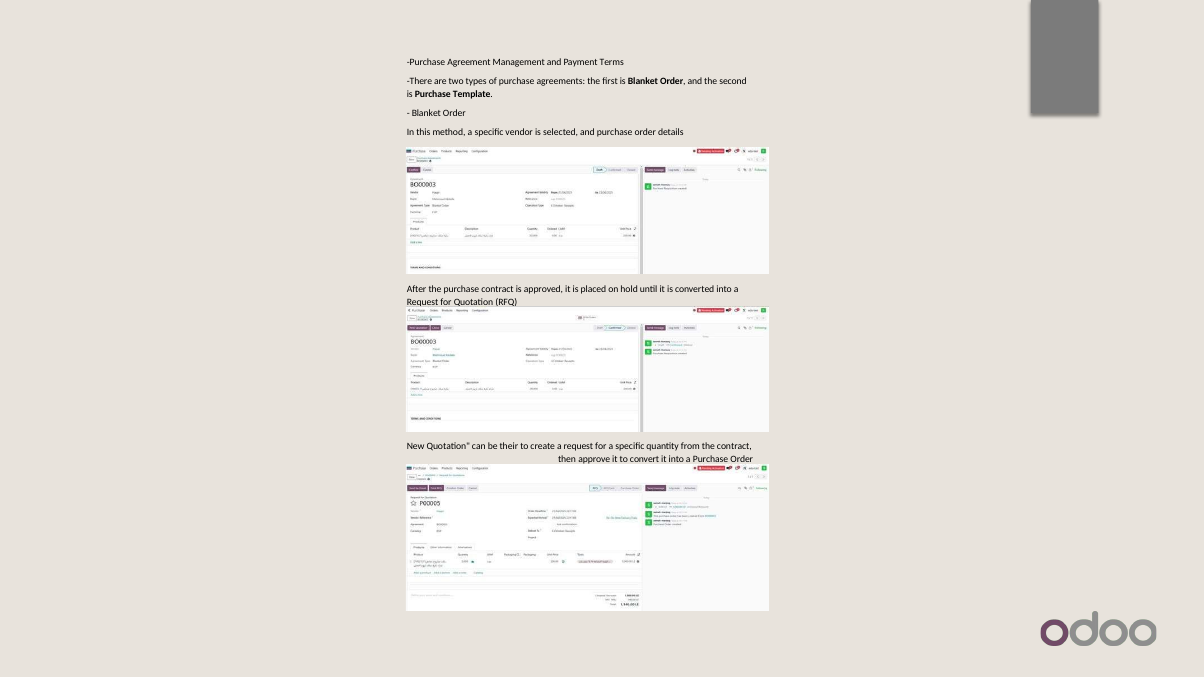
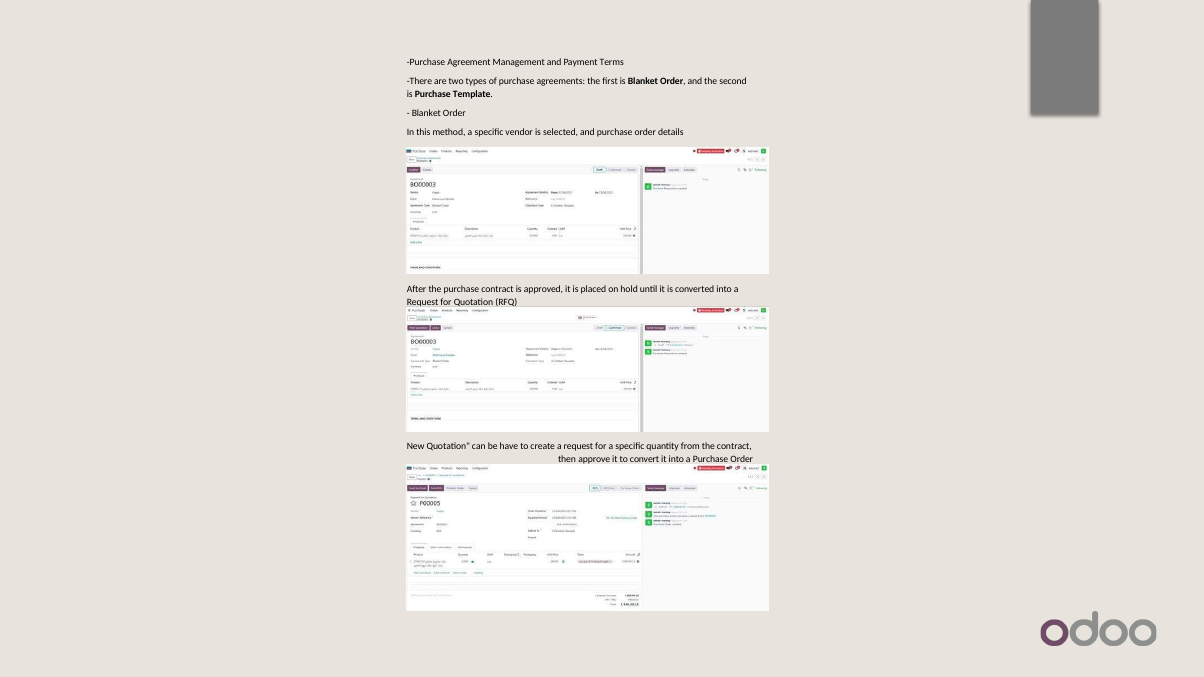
their: their -> have
